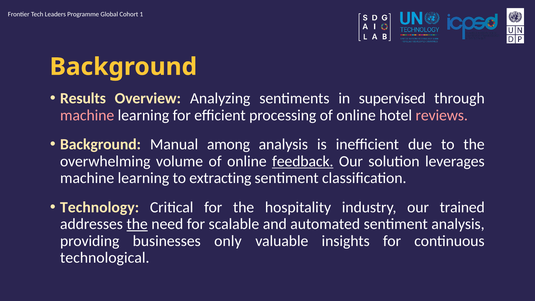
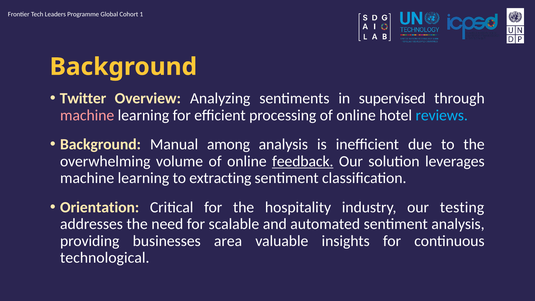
Results: Results -> Twitter
reviews colour: pink -> light blue
Technology: Technology -> Orientation
trained: trained -> testing
the at (137, 224) underline: present -> none
only: only -> area
